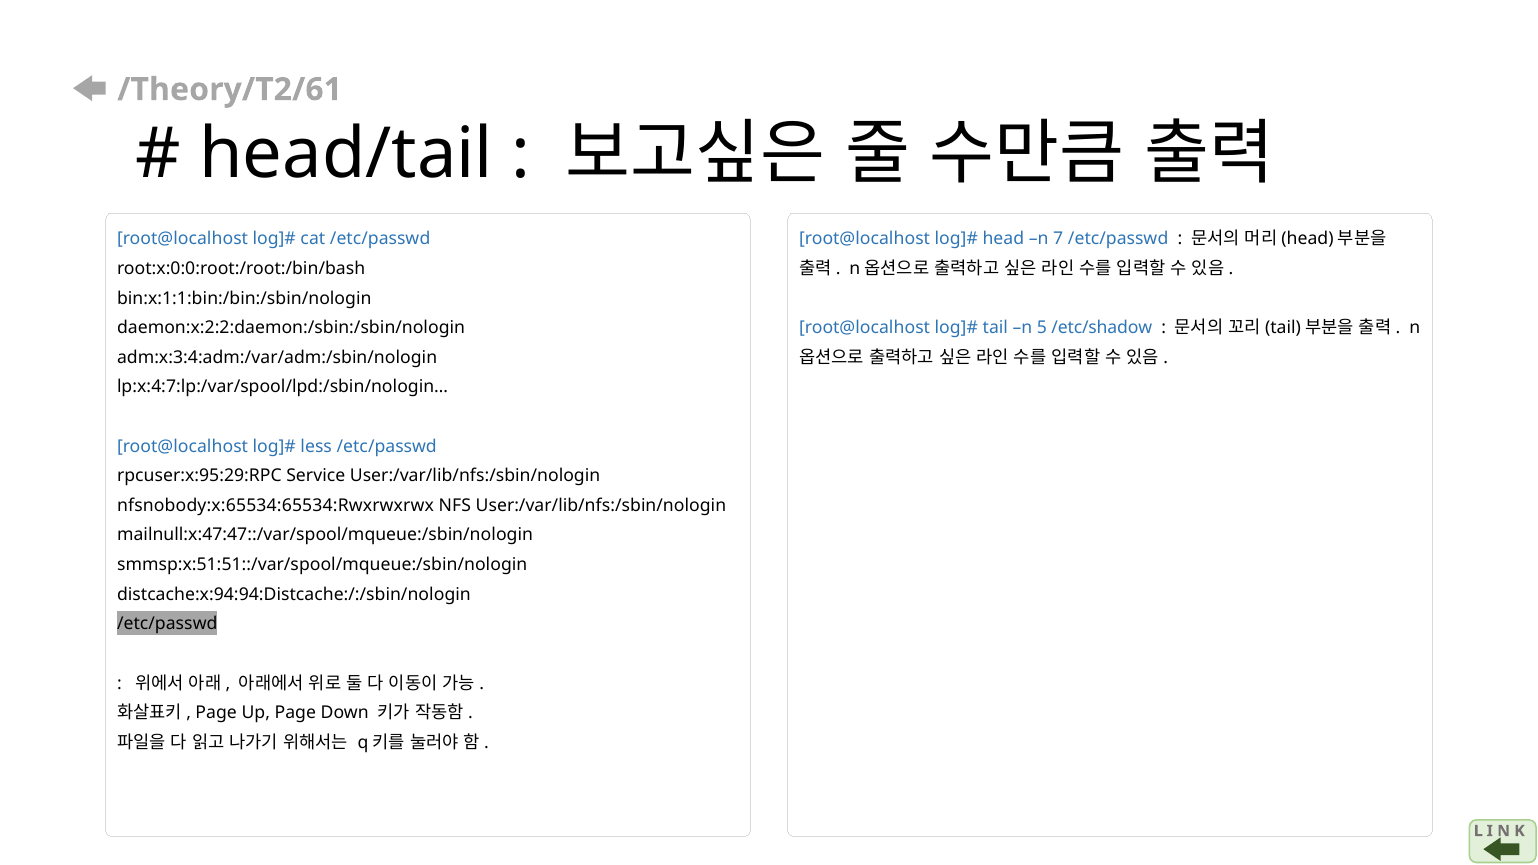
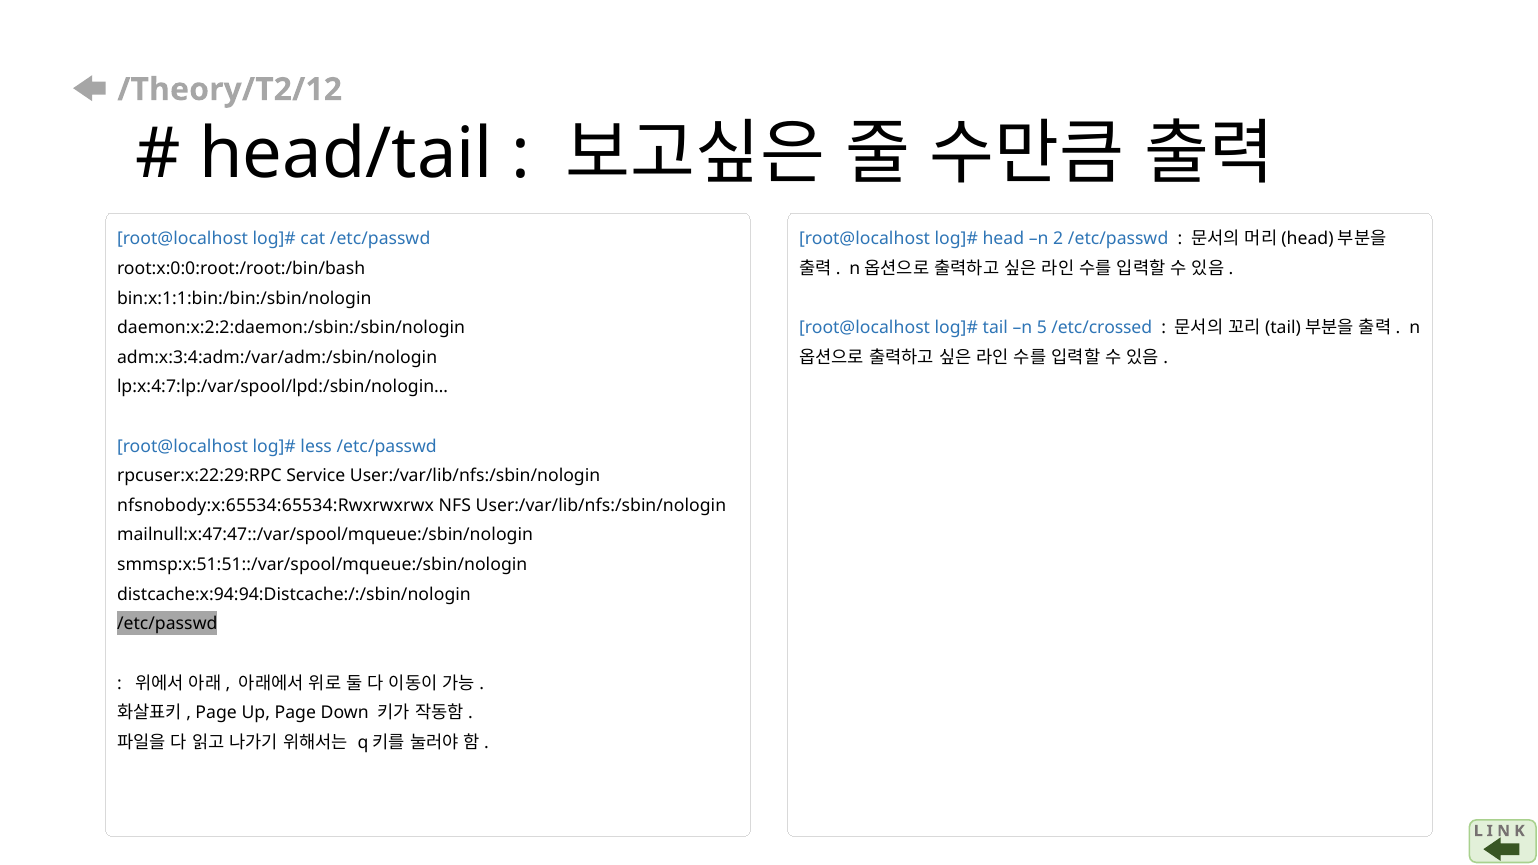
/Theory/T2/61: /Theory/T2/61 -> /Theory/T2/12
7: 7 -> 2
/etc/shadow: /etc/shadow -> /etc/crossed
rpcuser:x:95:29:RPC: rpcuser:x:95:29:RPC -> rpcuser:x:22:29:RPC
